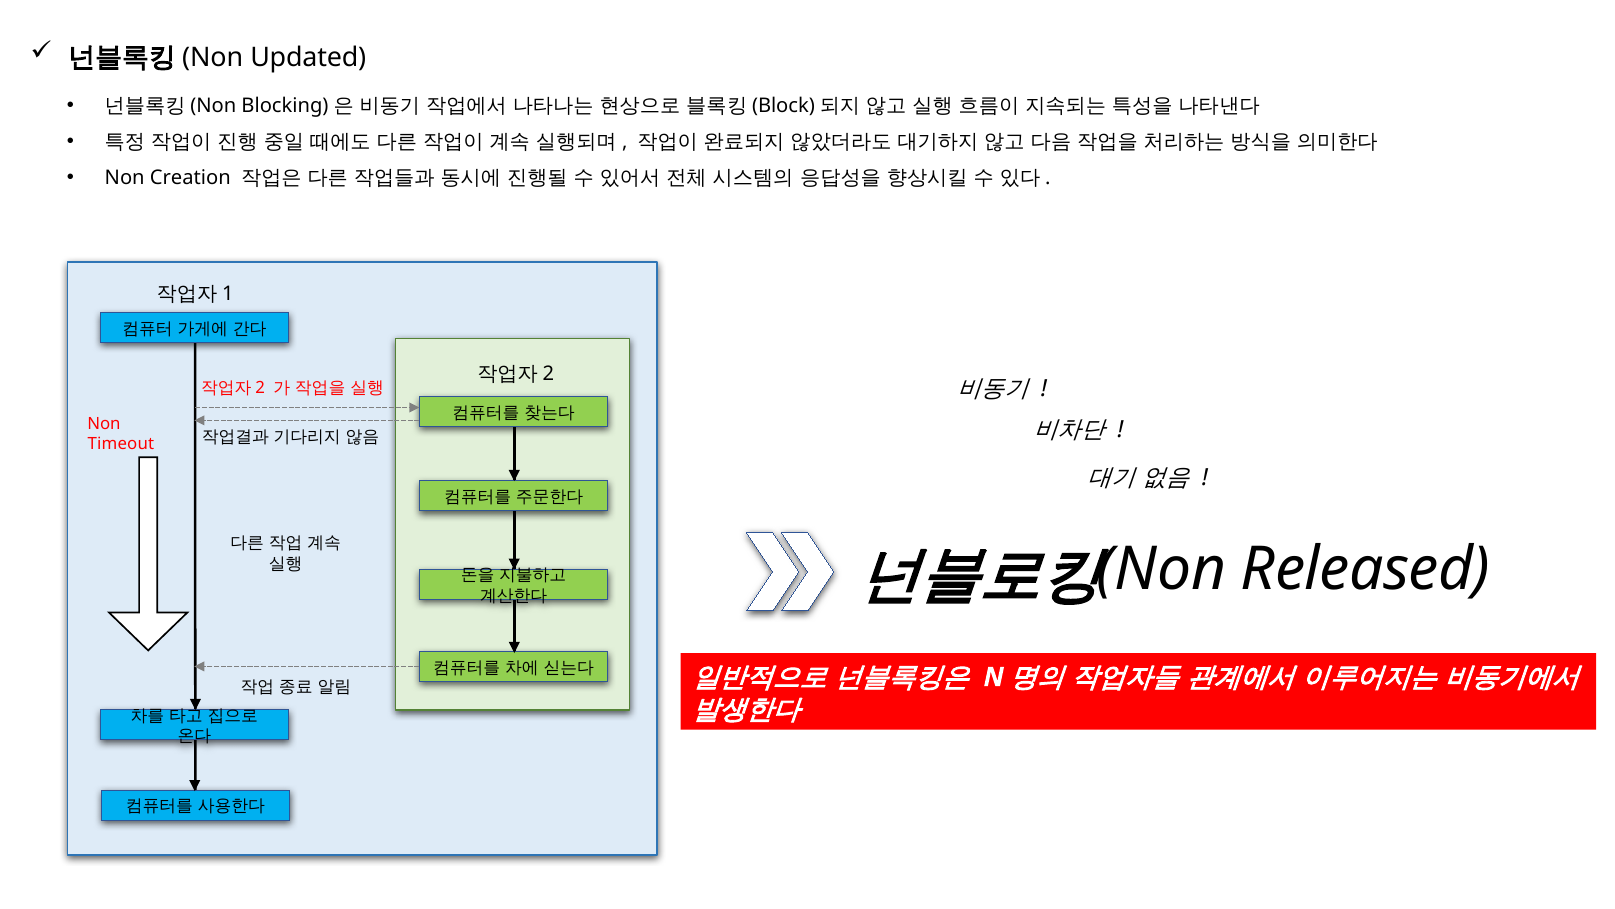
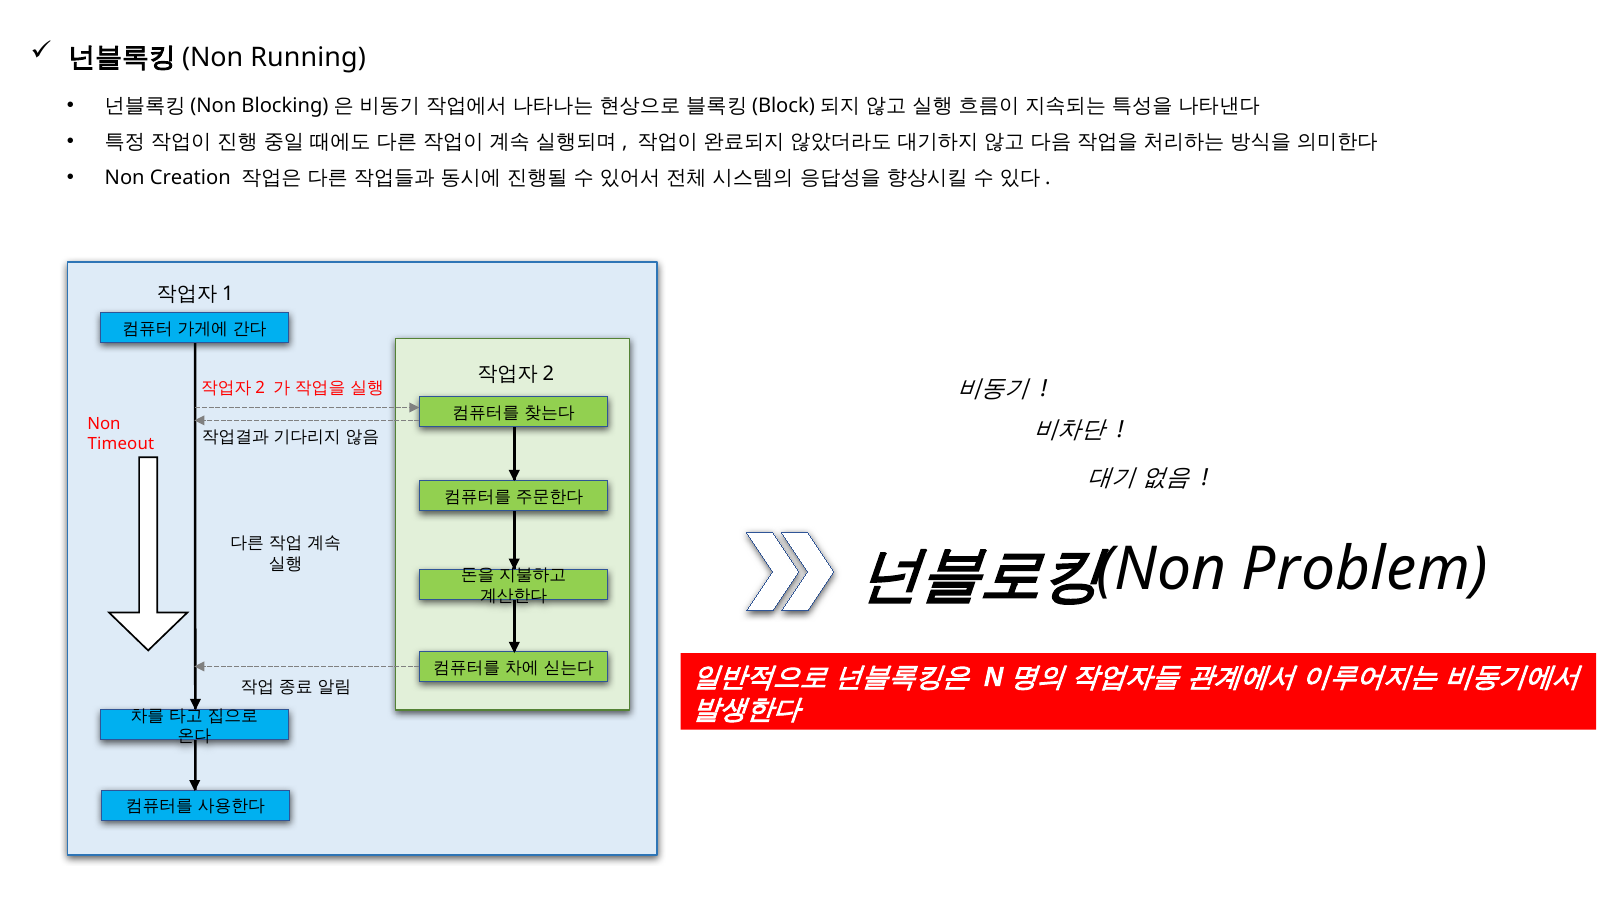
Updated: Updated -> Running
Released: Released -> Problem
